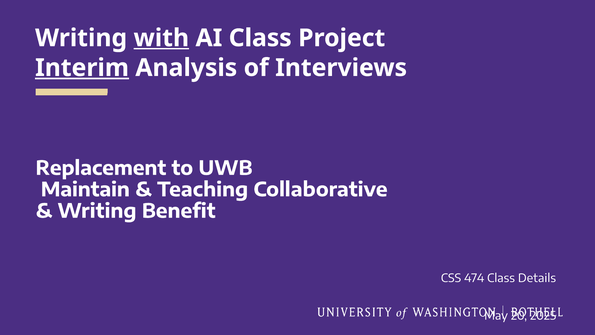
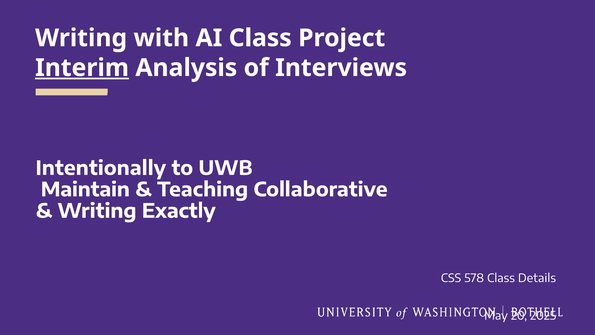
with underline: present -> none
Replacement: Replacement -> Intentionally
Benefit: Benefit -> Exactly
474: 474 -> 578
